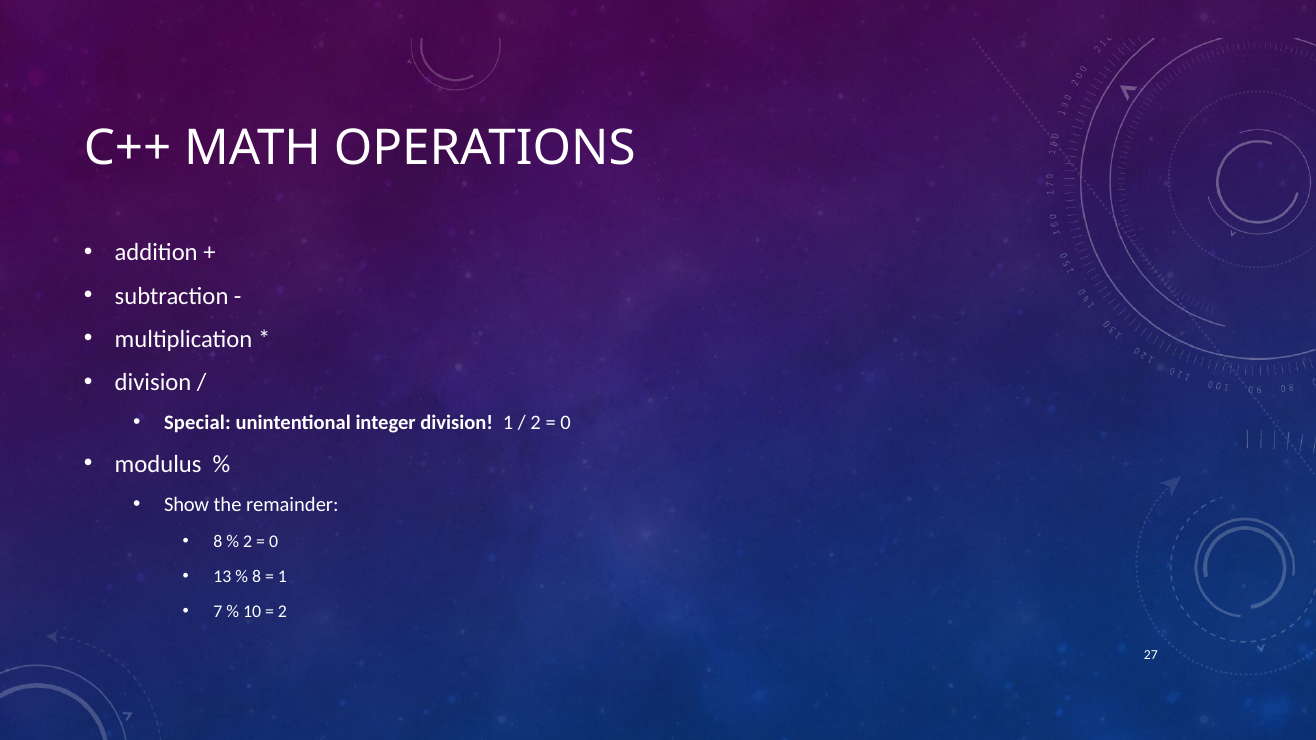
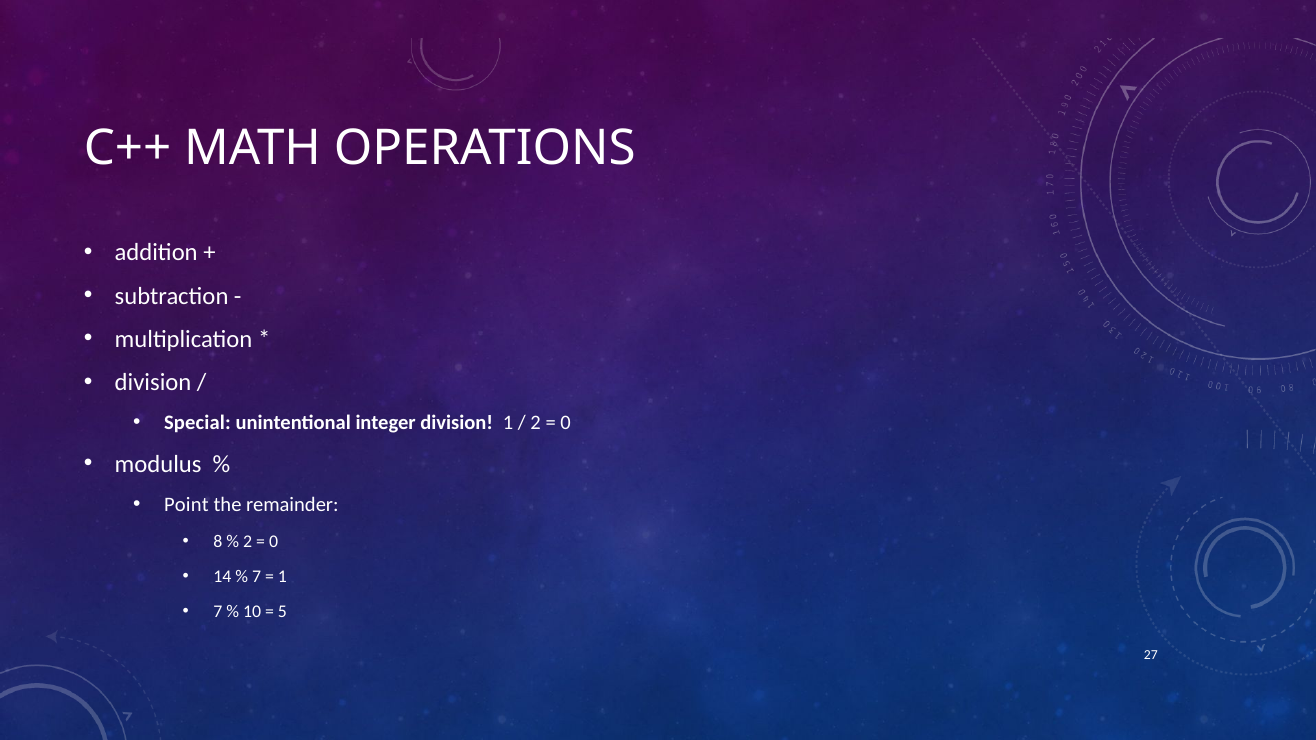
Show: Show -> Point
13: 13 -> 14
8 at (257, 577): 8 -> 7
2 at (282, 612): 2 -> 5
